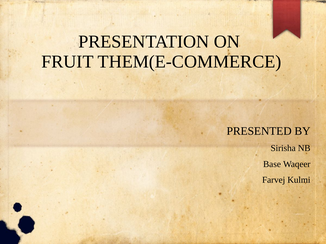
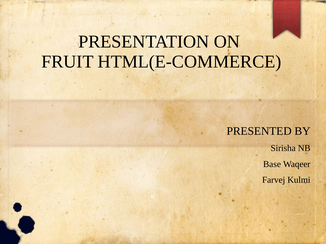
THEM(E-COMMERCE: THEM(E-COMMERCE -> HTML(E-COMMERCE
